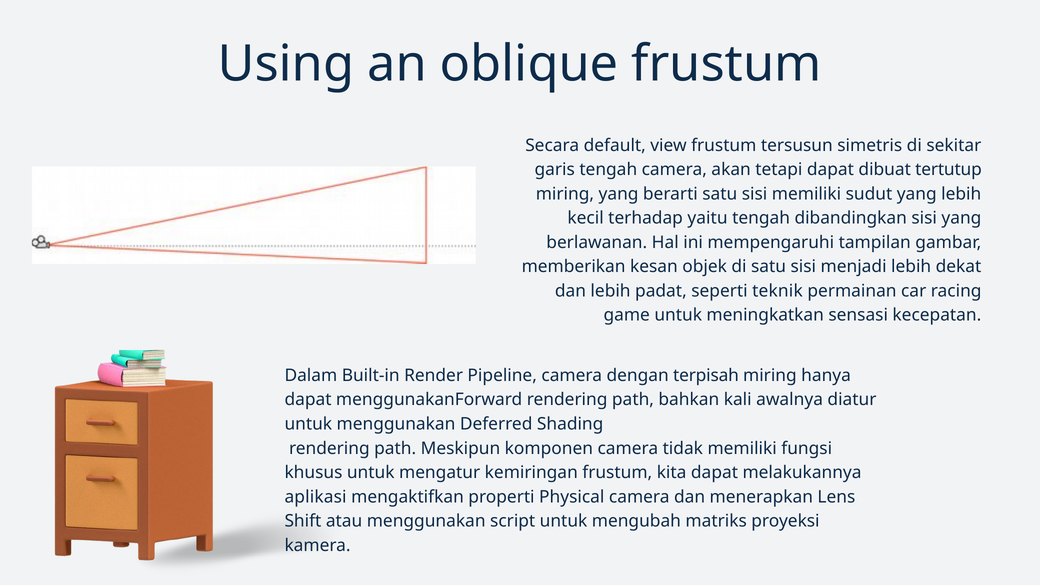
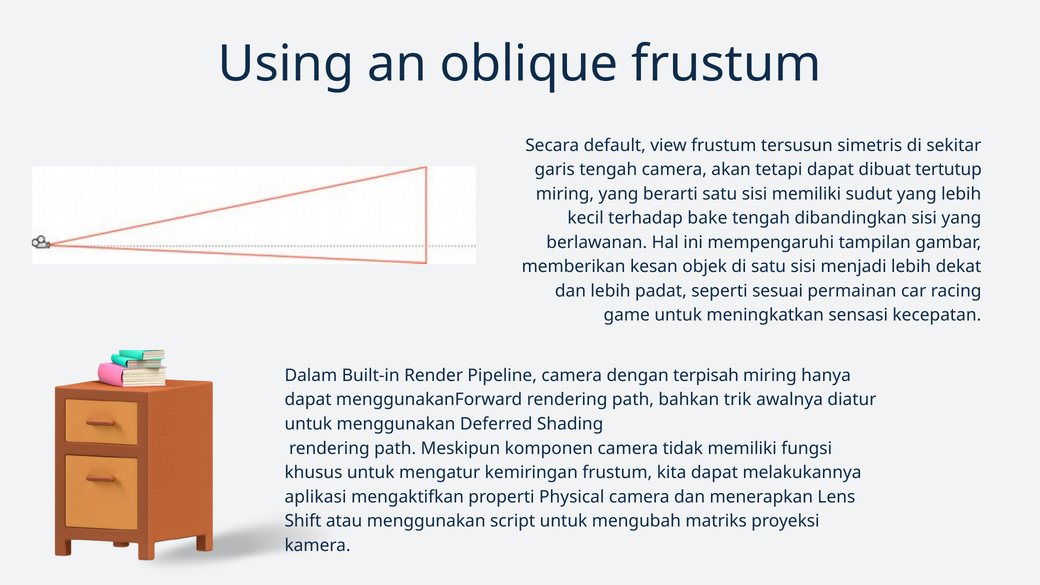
yaitu: yaitu -> bake
teknik: teknik -> sesuai
kali: kali -> trik
